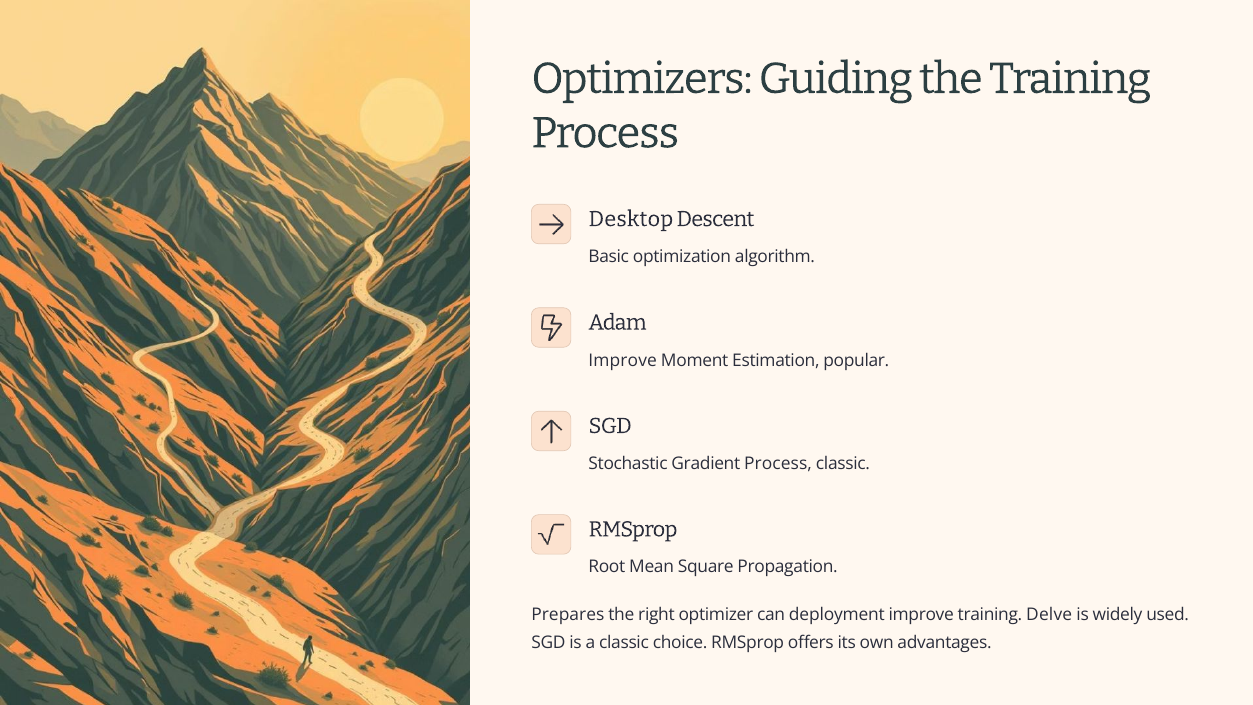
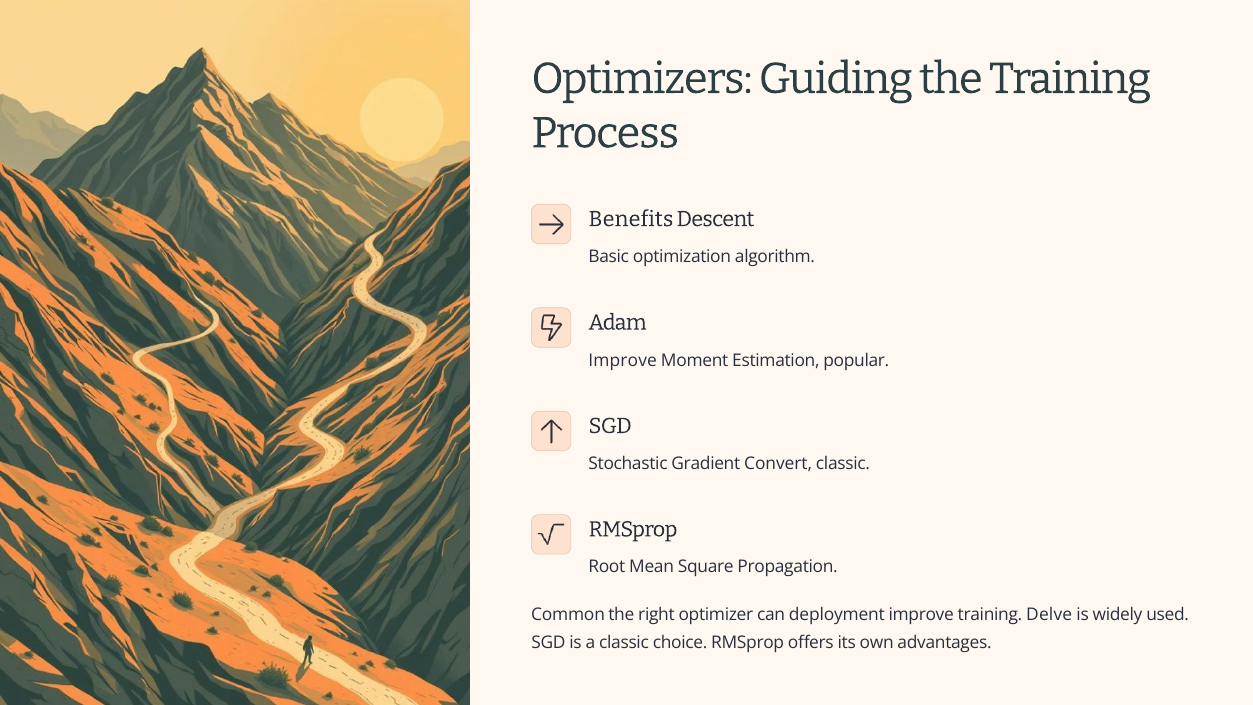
Desktop: Desktop -> Benefits
Gradient Process: Process -> Convert
Prepares: Prepares -> Common
